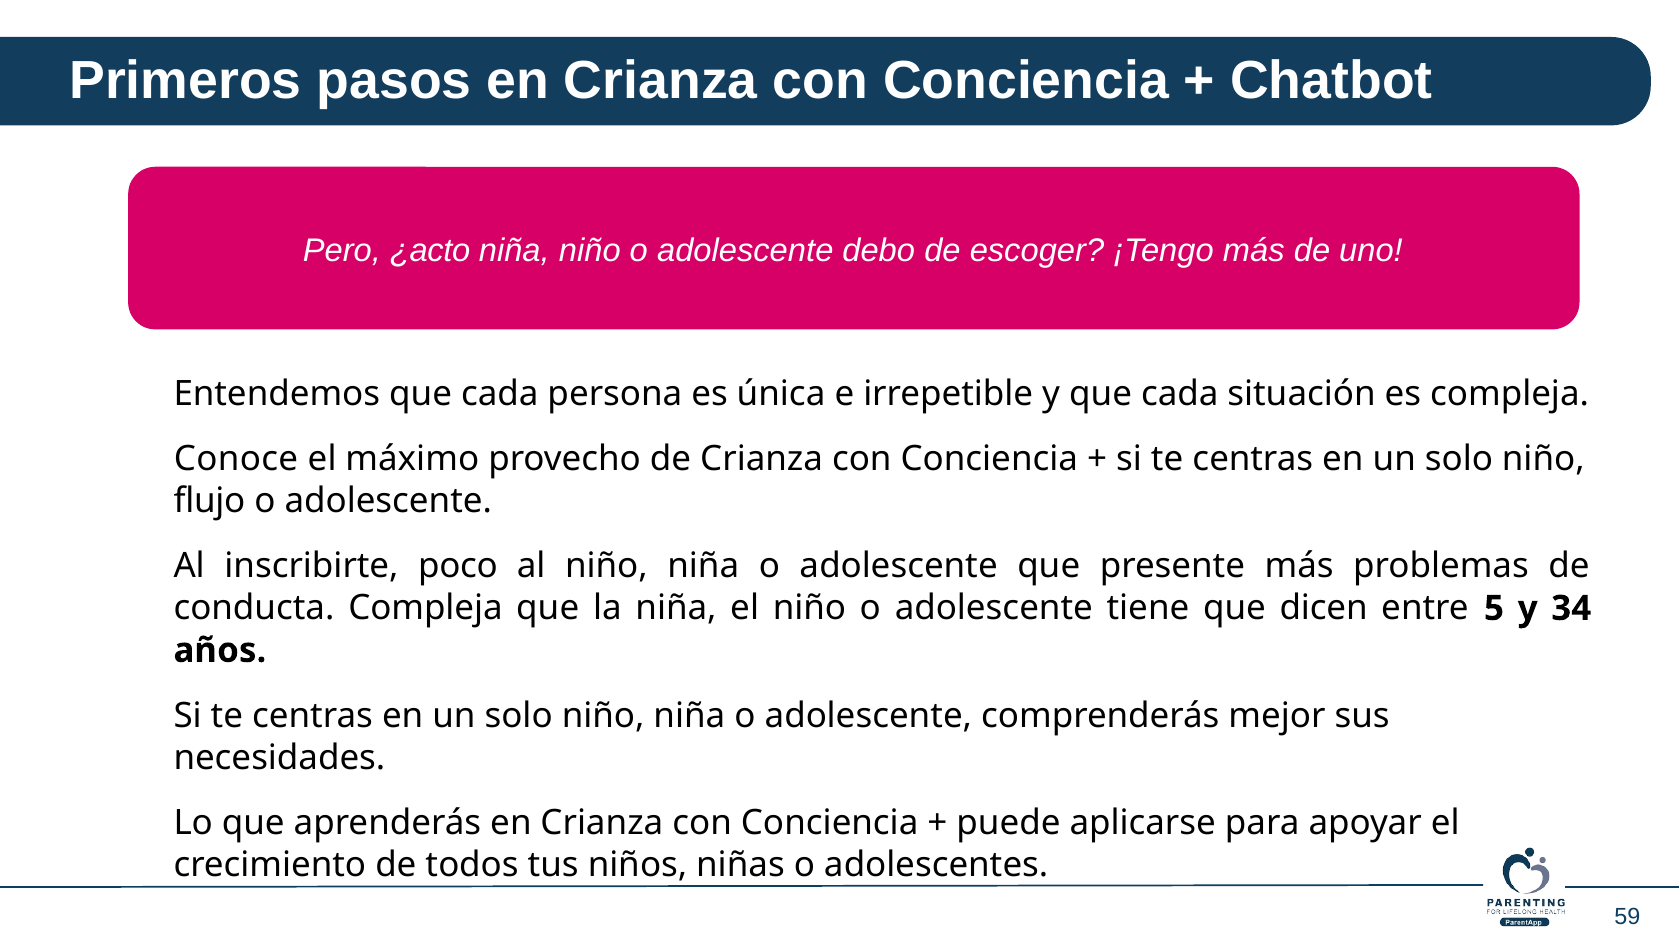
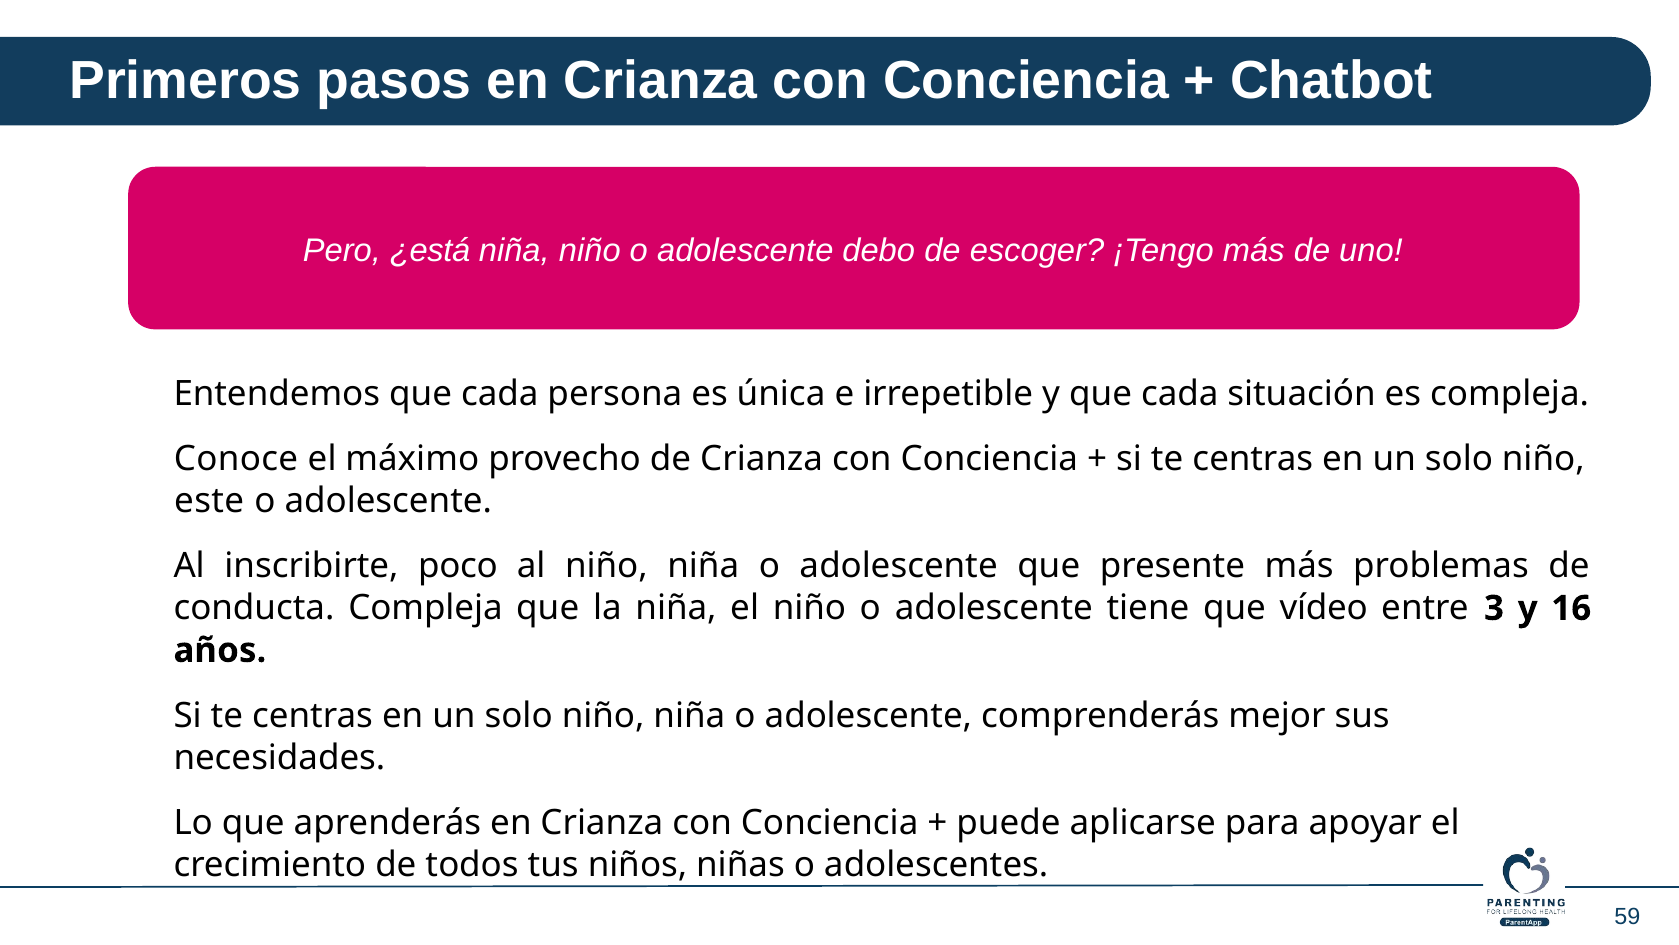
¿acto: ¿acto -> ¿está
flujo: flujo -> este
dicen: dicen -> vídeo
5: 5 -> 3
34: 34 -> 16
